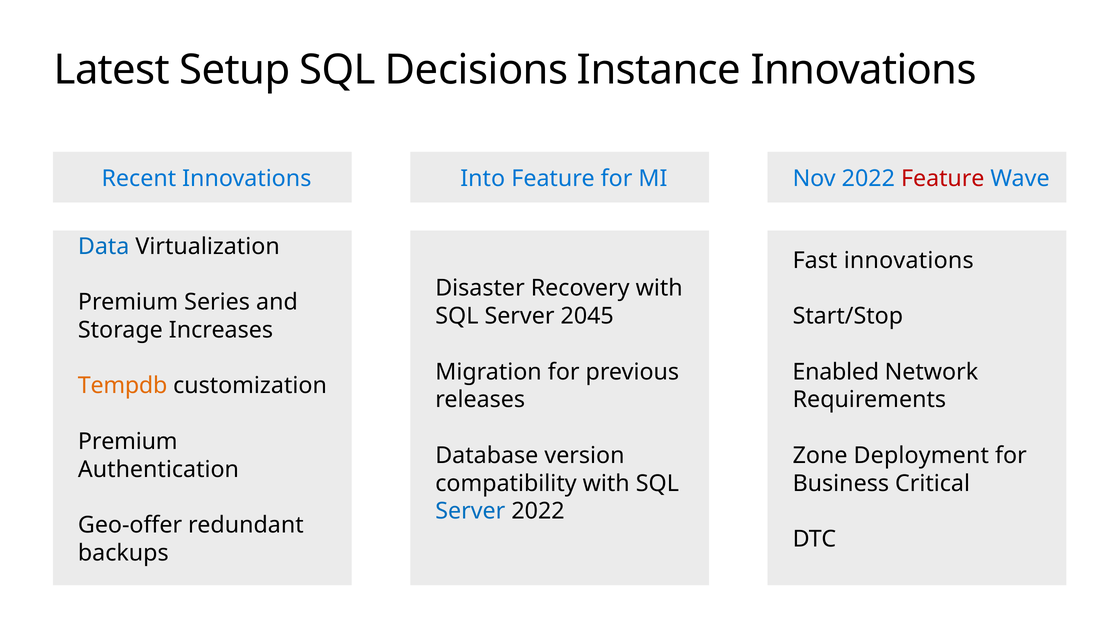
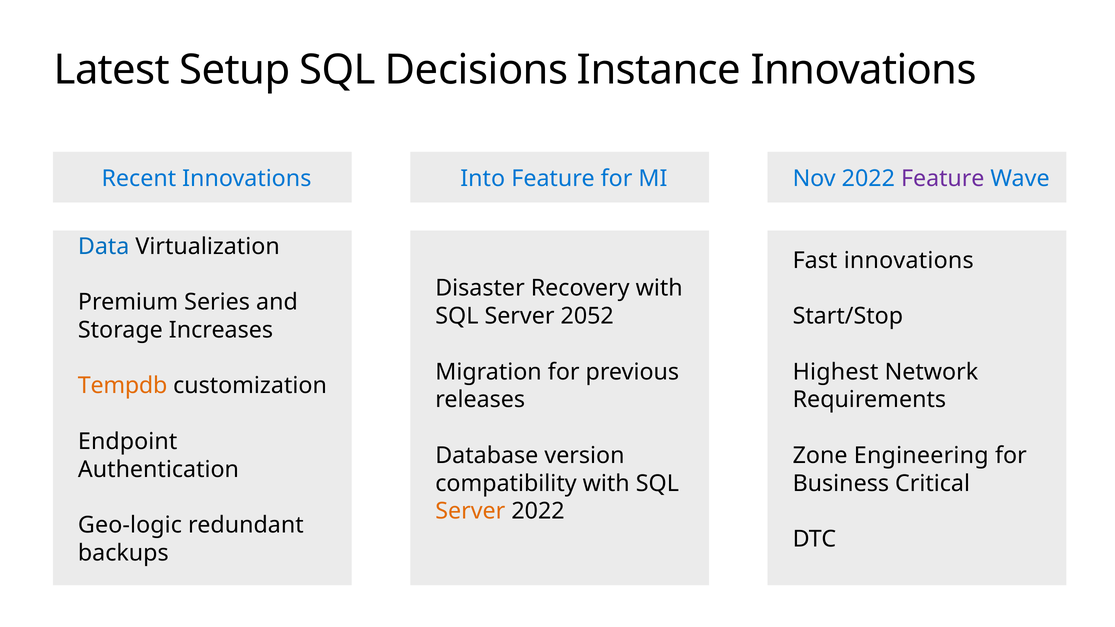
Feature at (943, 179) colour: red -> purple
2045: 2045 -> 2052
Enabled: Enabled -> Highest
Premium at (128, 442): Premium -> Endpoint
Deployment: Deployment -> Engineering
Server at (470, 511) colour: blue -> orange
Geo-offer: Geo-offer -> Geo-logic
